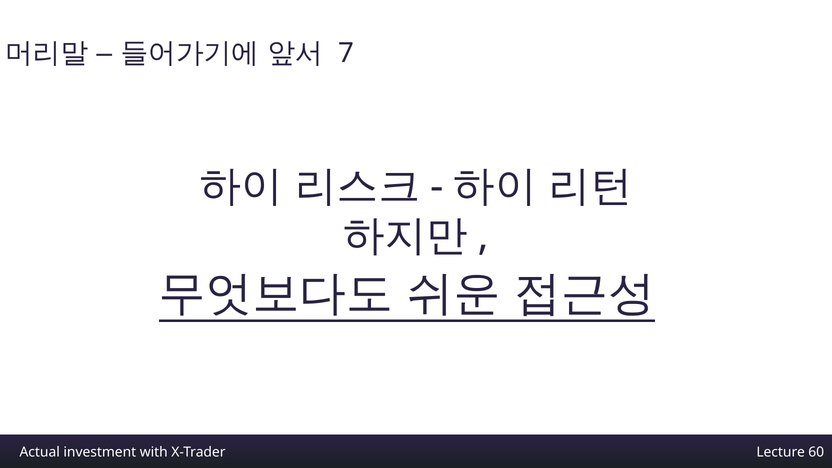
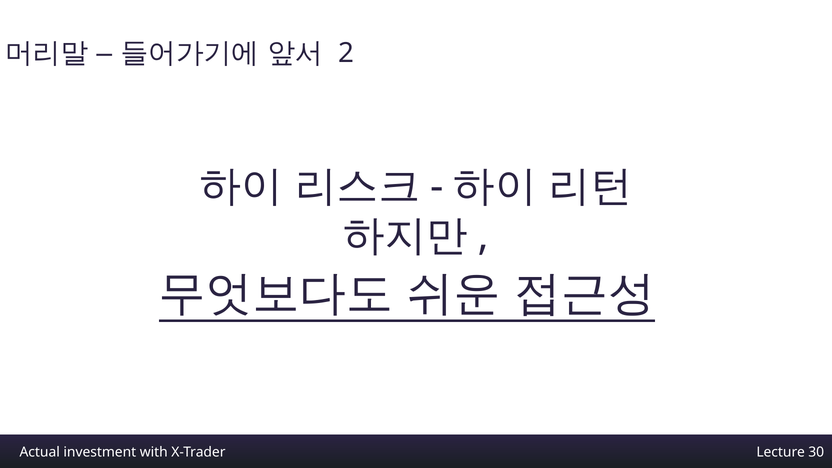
7: 7 -> 2
60: 60 -> 30
